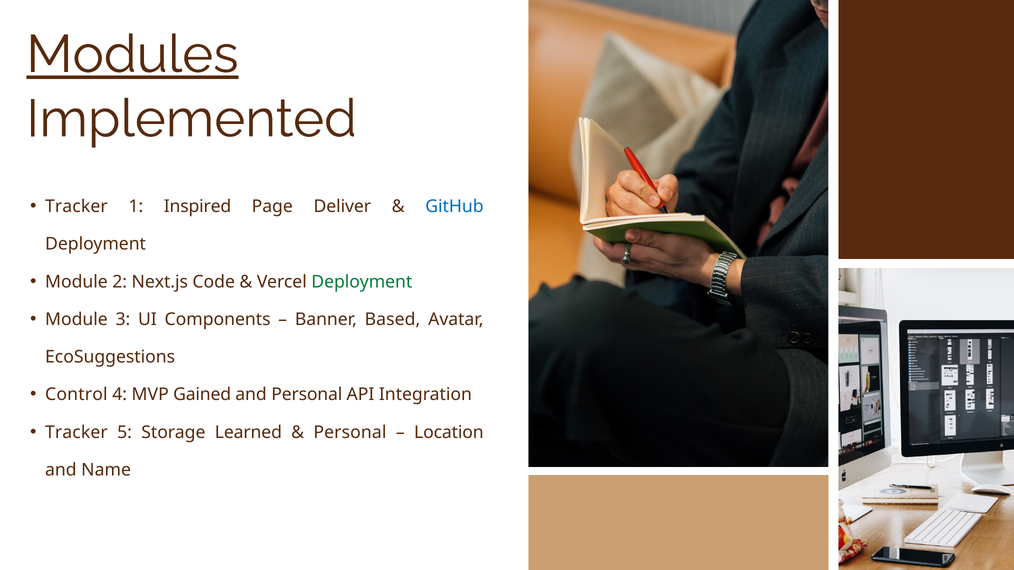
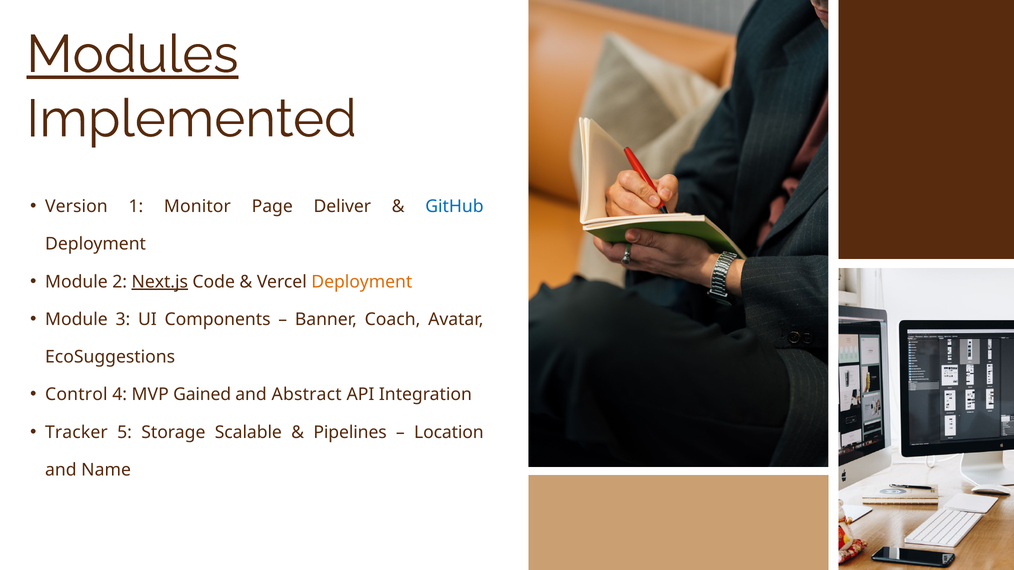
Tracker at (76, 207): Tracker -> Version
Inspired: Inspired -> Monitor
Next.js underline: none -> present
Deployment at (362, 282) colour: green -> orange
Based: Based -> Coach
and Personal: Personal -> Abstract
Learned: Learned -> Scalable
Personal at (350, 433): Personal -> Pipelines
